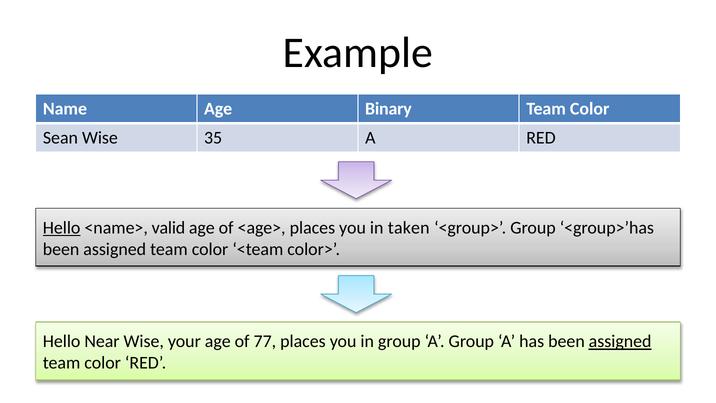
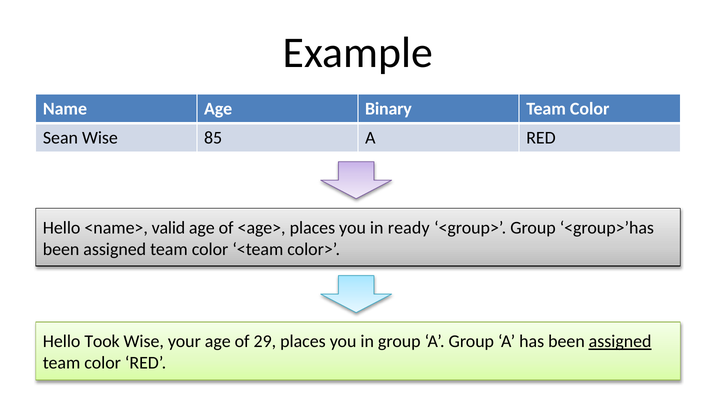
35: 35 -> 85
Hello at (62, 227) underline: present -> none
taken: taken -> ready
Near: Near -> Took
77: 77 -> 29
